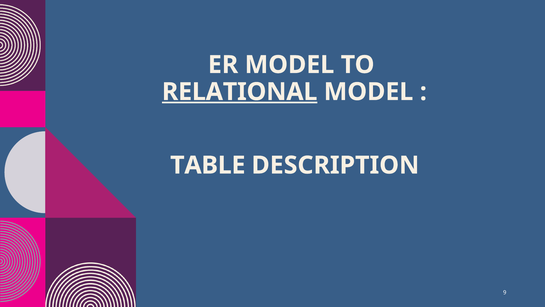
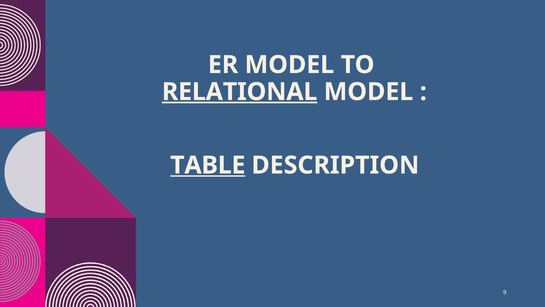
TABLE underline: none -> present
